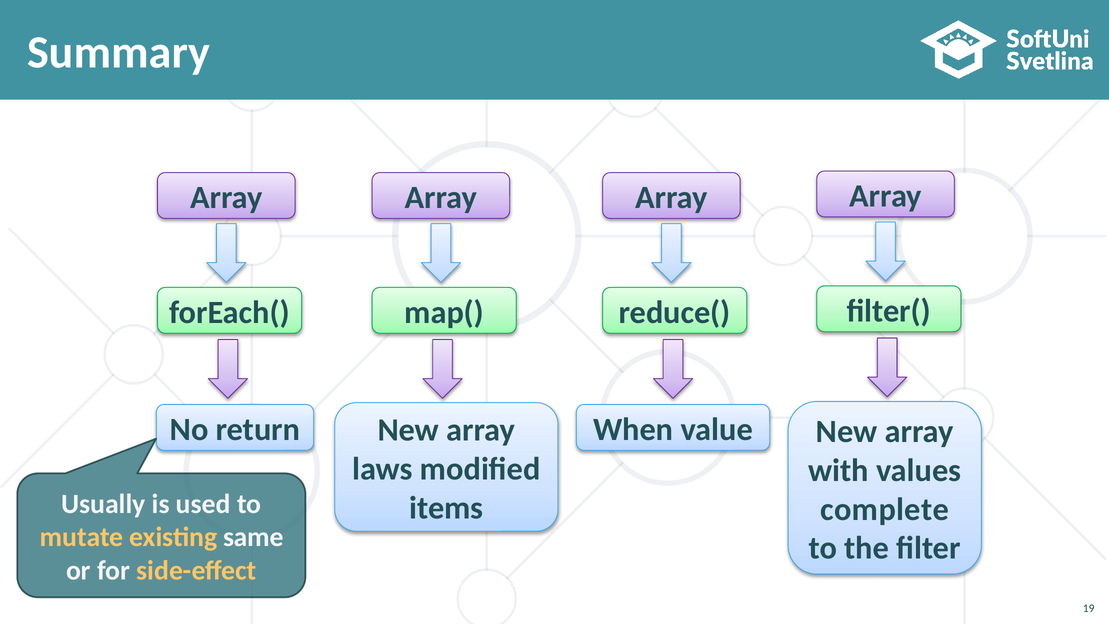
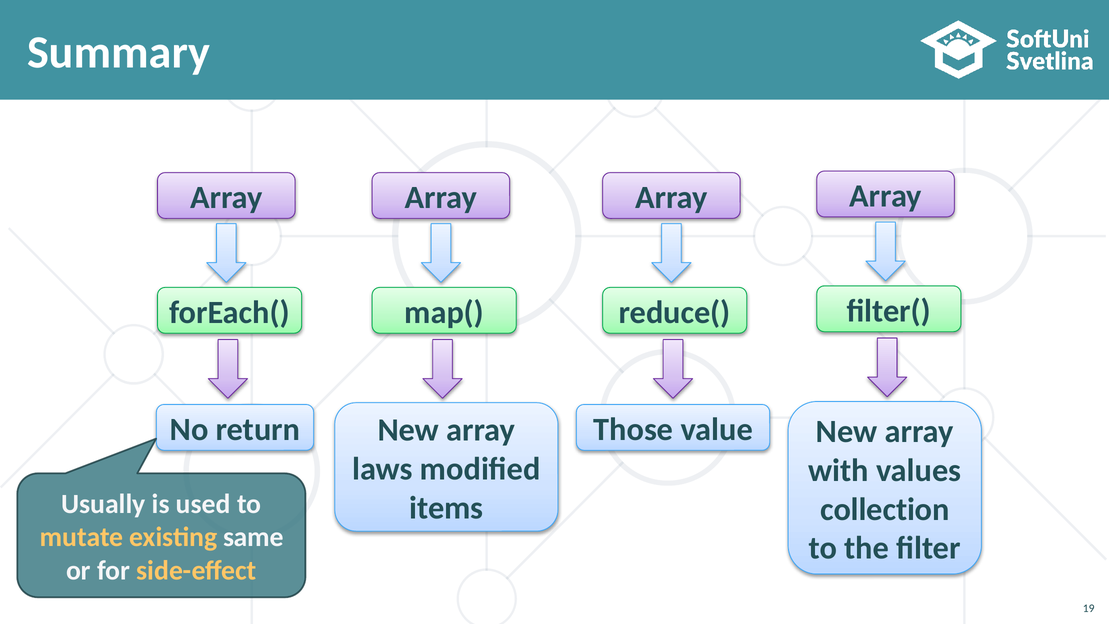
When: When -> Those
complete: complete -> collection
